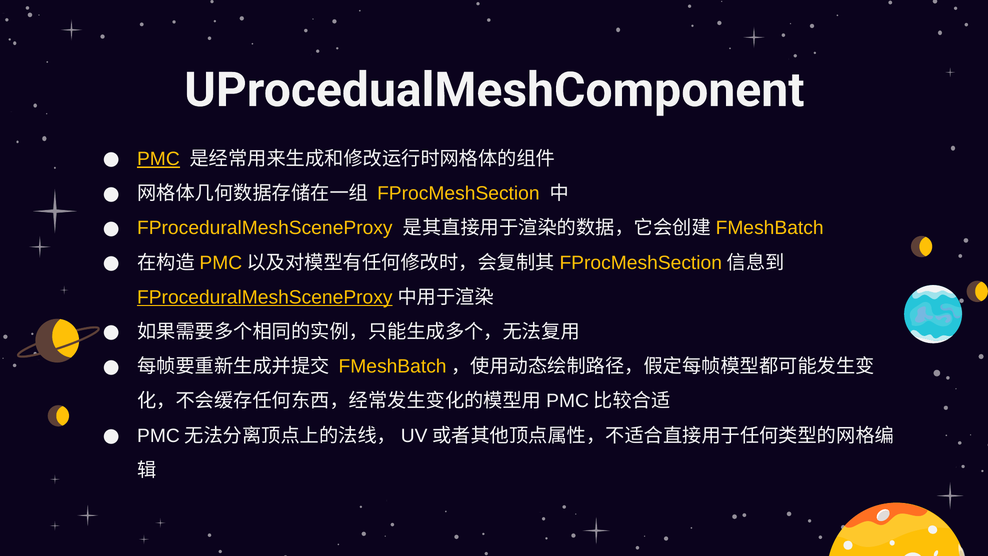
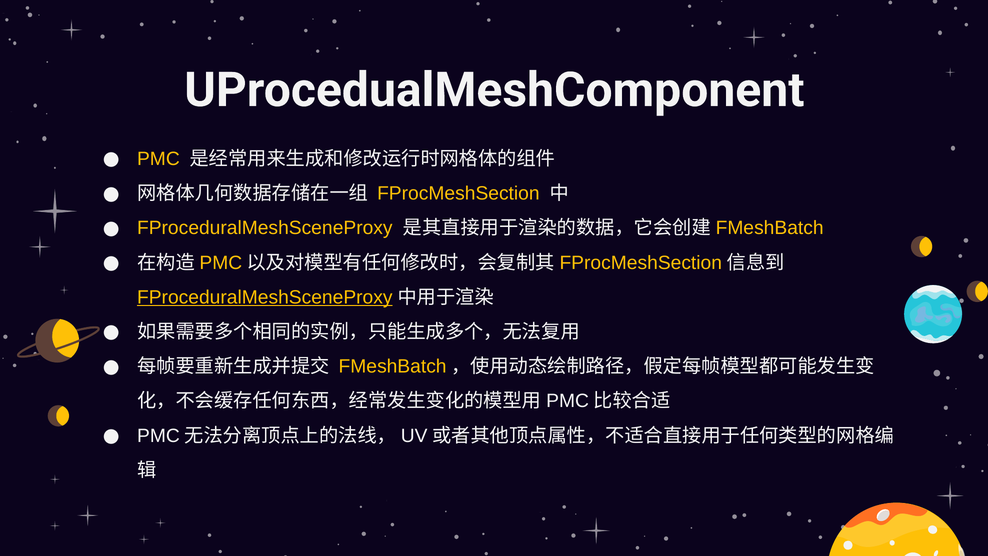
PMC underline: present -> none
